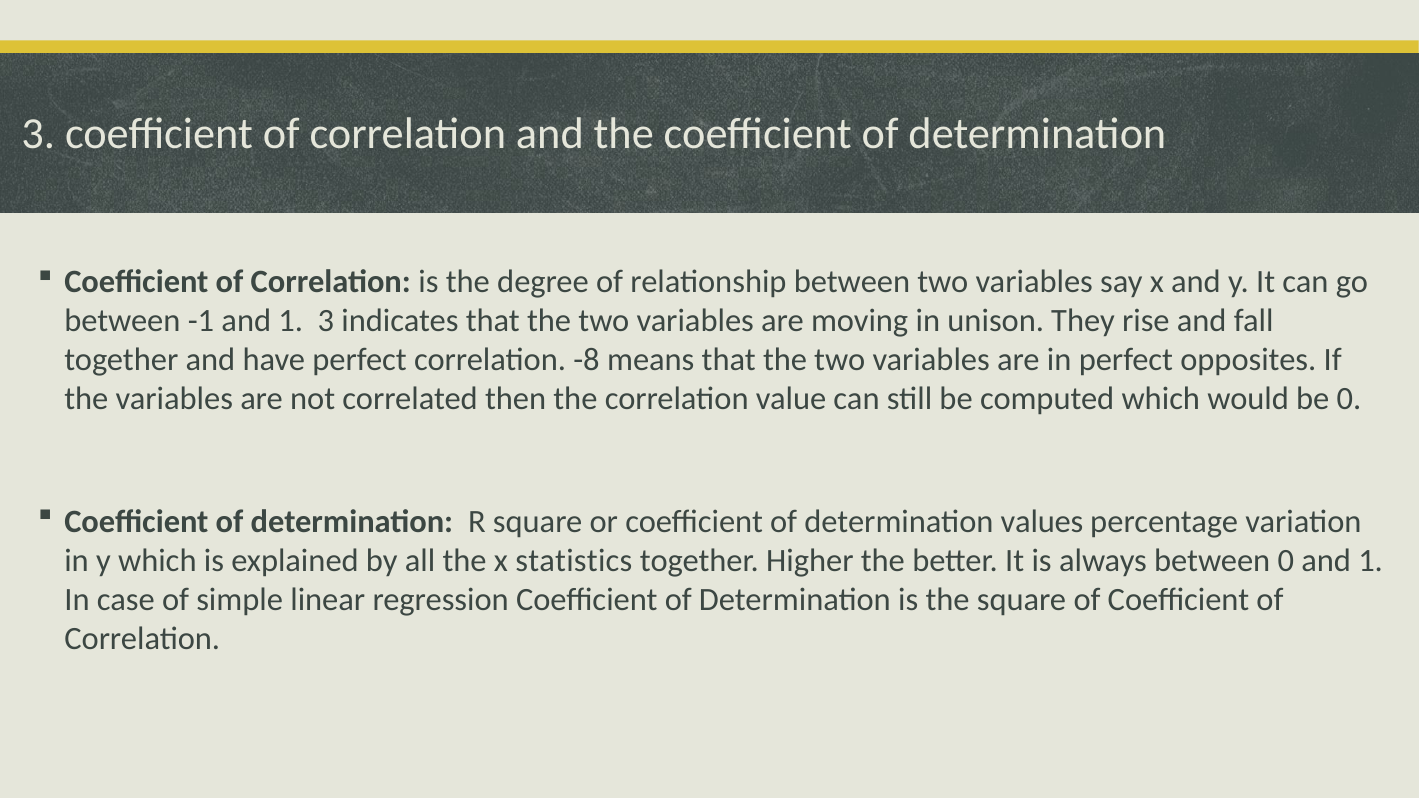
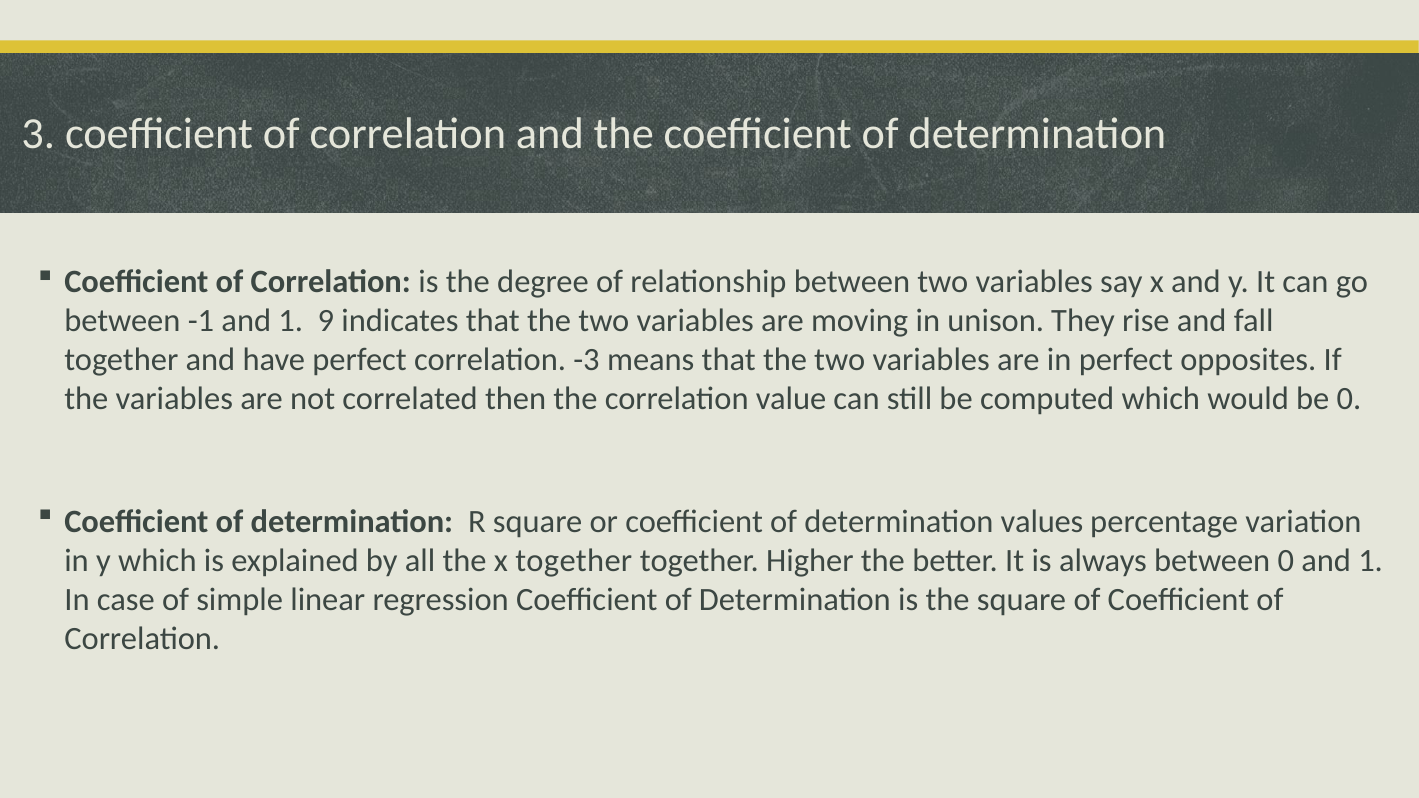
1 3: 3 -> 9
-8: -8 -> -3
x statistics: statistics -> together
